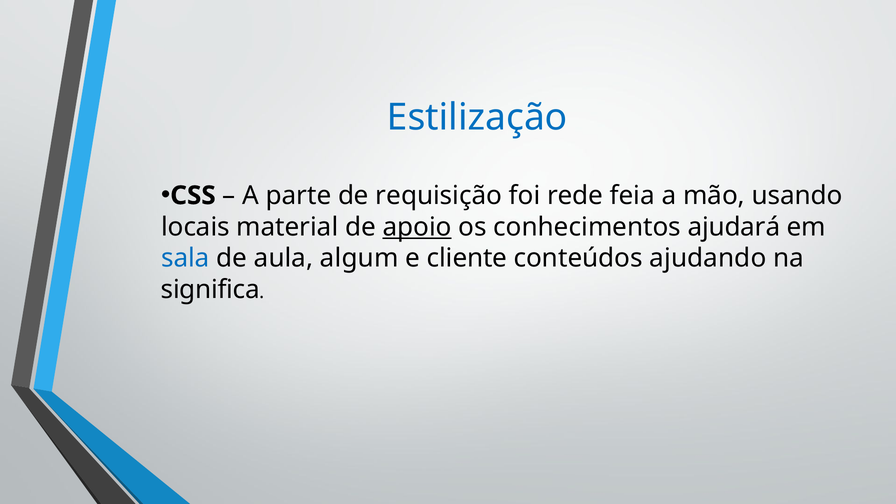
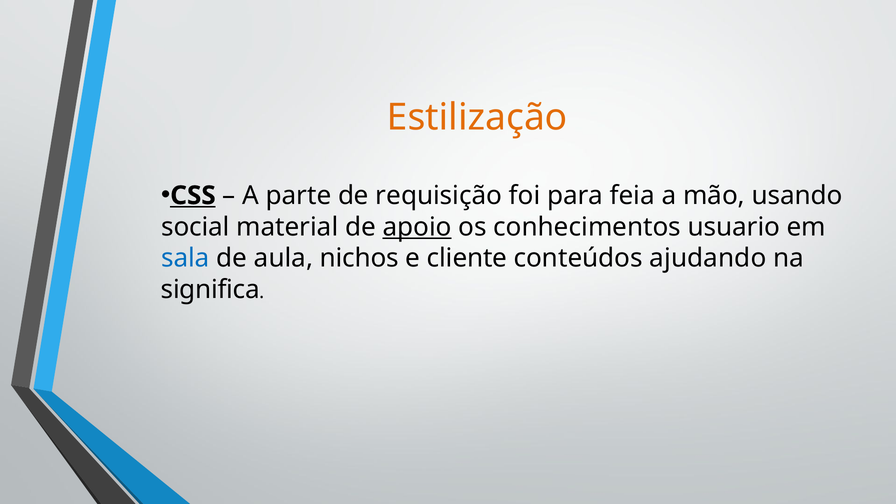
Estilização colour: blue -> orange
CSS underline: none -> present
rede: rede -> para
locais: locais -> social
ajudará: ajudará -> usuario
algum: algum -> nichos
